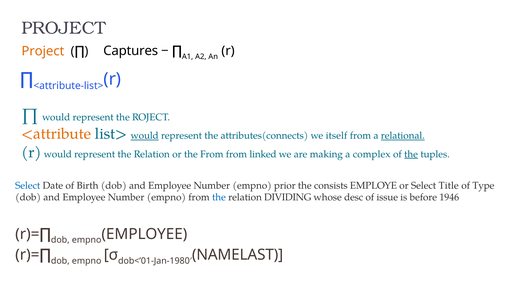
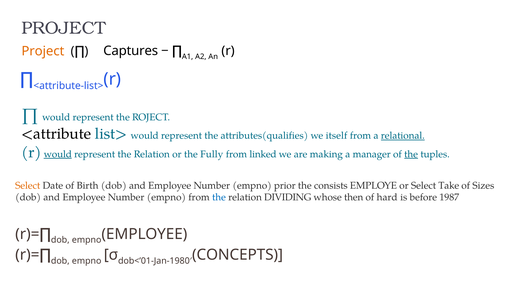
<attribute colour: orange -> black
would at (145, 136) underline: present -> none
attributes(connects: attributes(connects -> attributes(qualifies
would at (58, 154) underline: none -> present
the From: From -> Fully
complex: complex -> manager
Select at (28, 186) colour: blue -> orange
Title: Title -> Take
Type: Type -> Sizes
desc: desc -> then
issue: issue -> hard
1946: 1946 -> 1987
NAMELAST: NAMELAST -> CONCEPTS
